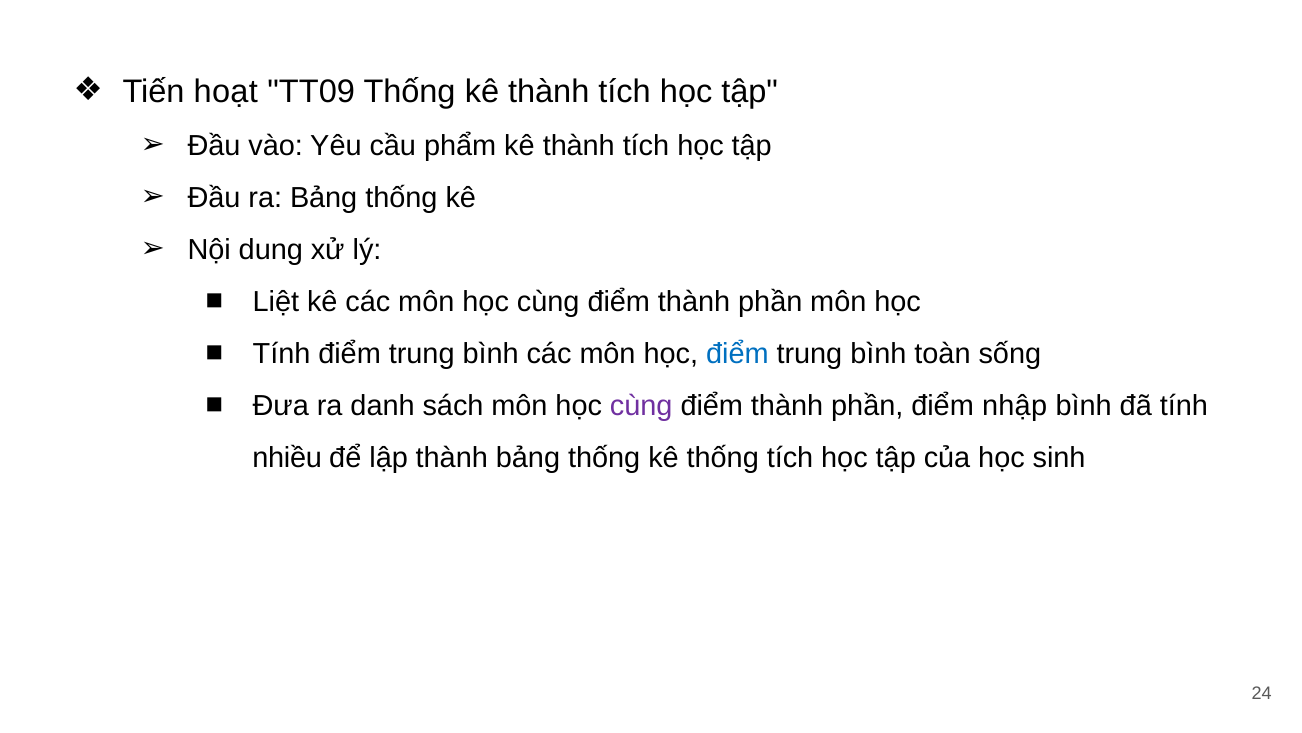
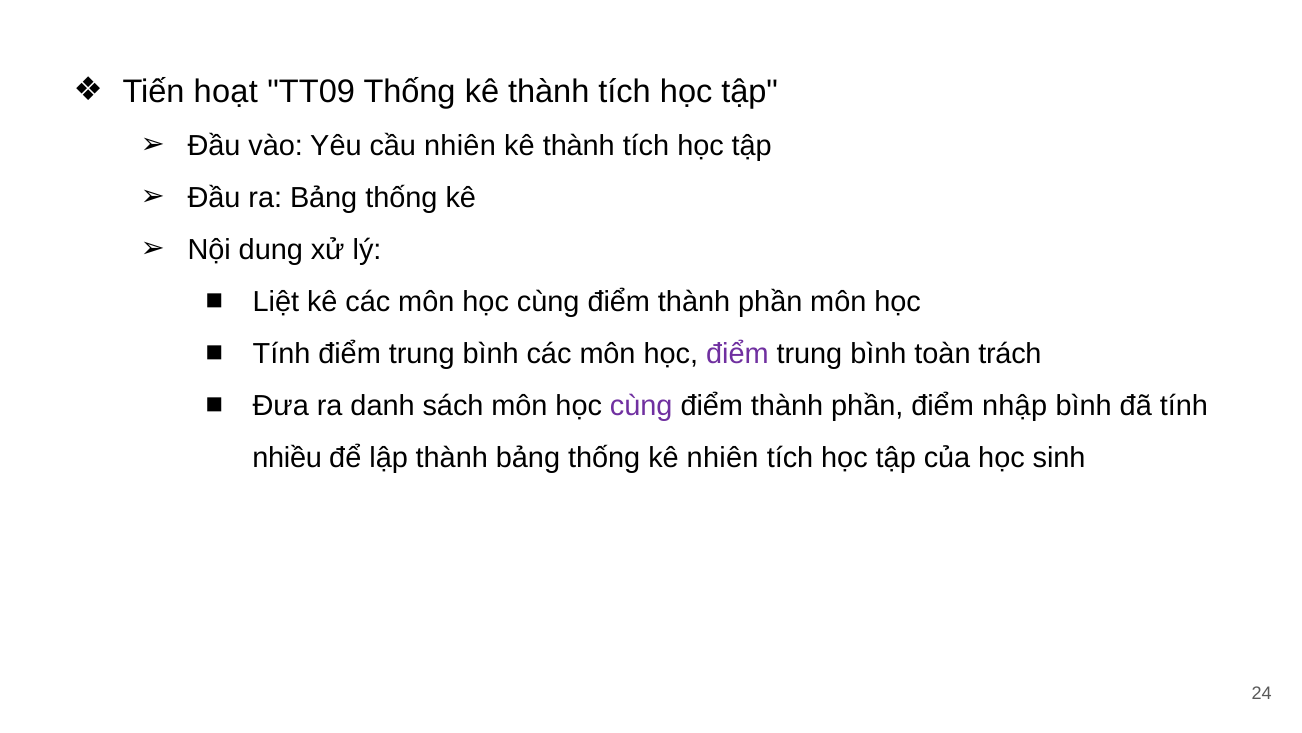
cầu phẩm: phẩm -> nhiên
điểm at (737, 353) colour: blue -> purple
sống: sống -> trách
kê thống: thống -> nhiên
